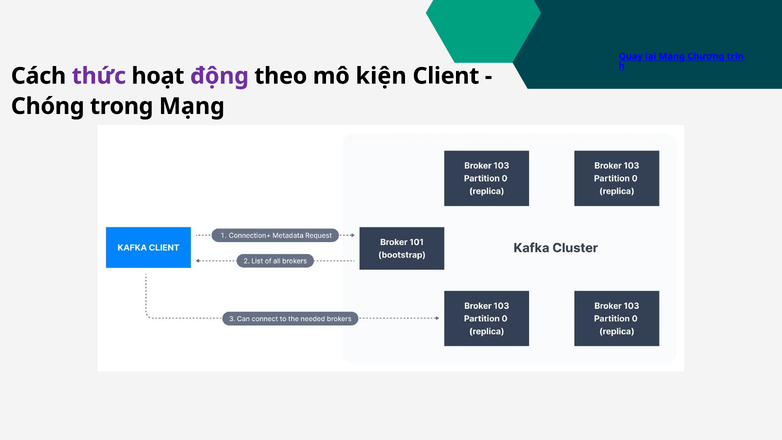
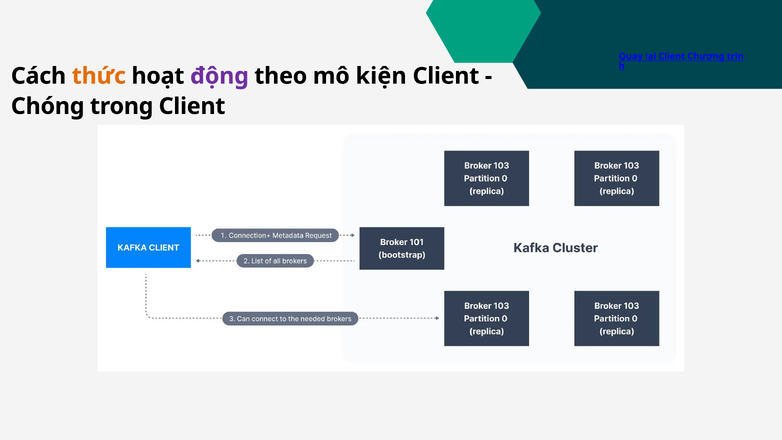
lại Mạng: Mạng -> Client
thức colour: purple -> orange
trong Mạng: Mạng -> Client
